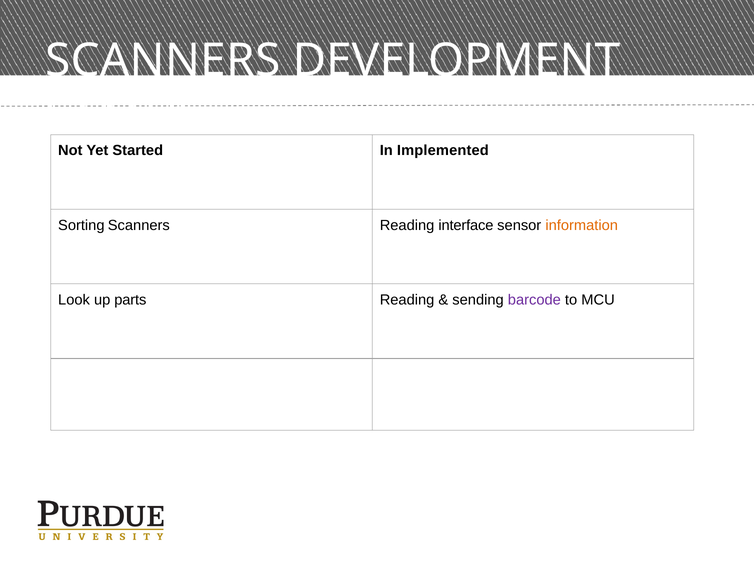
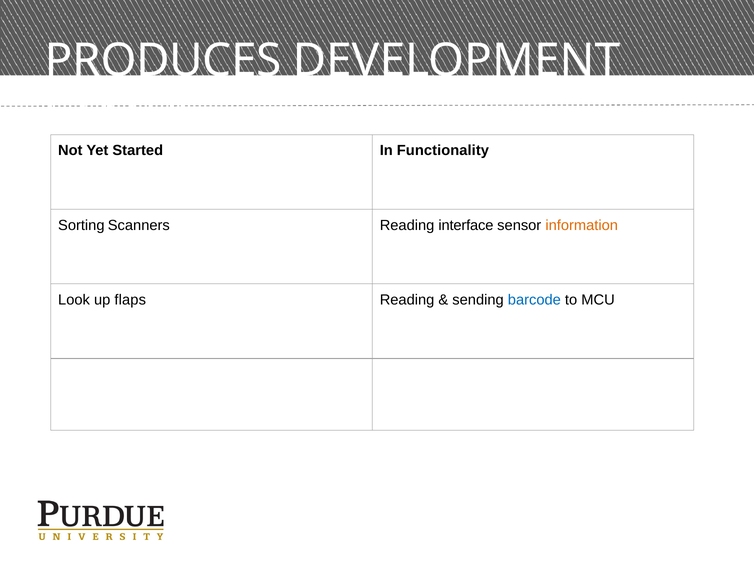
SCANNERS at (163, 61): SCANNERS -> PRODUCES
Implemented: Implemented -> Functionality
parts: parts -> flaps
barcode colour: purple -> blue
